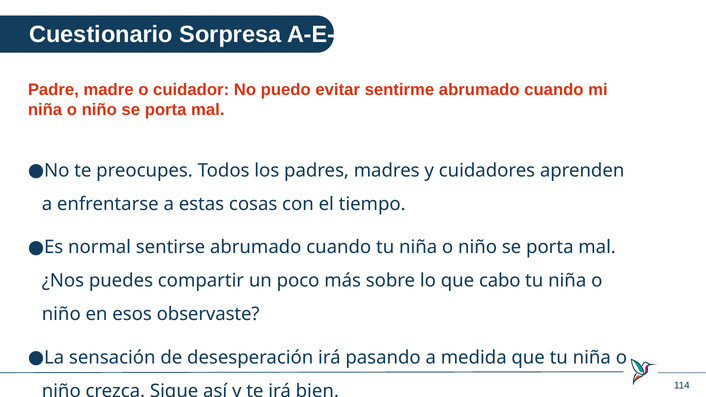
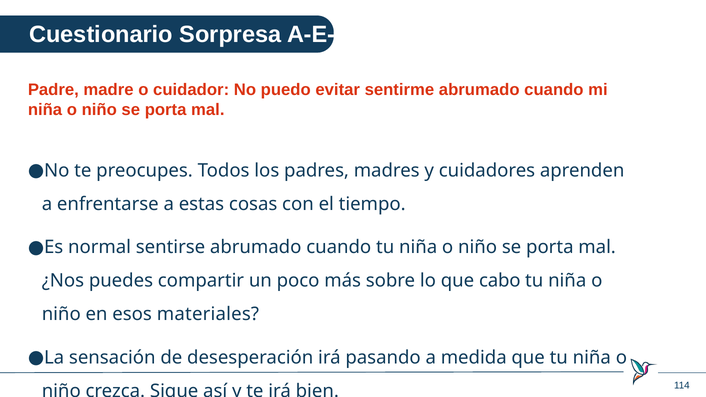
observaste: observaste -> materiales
